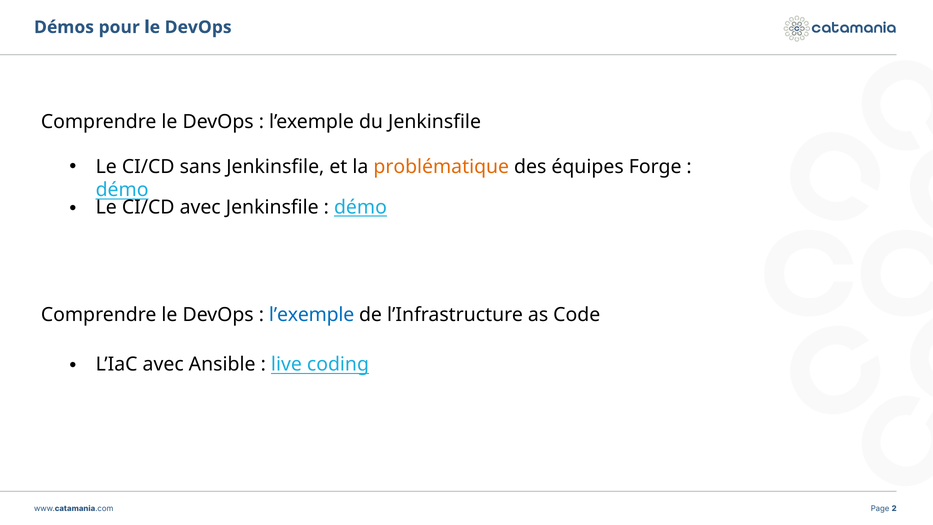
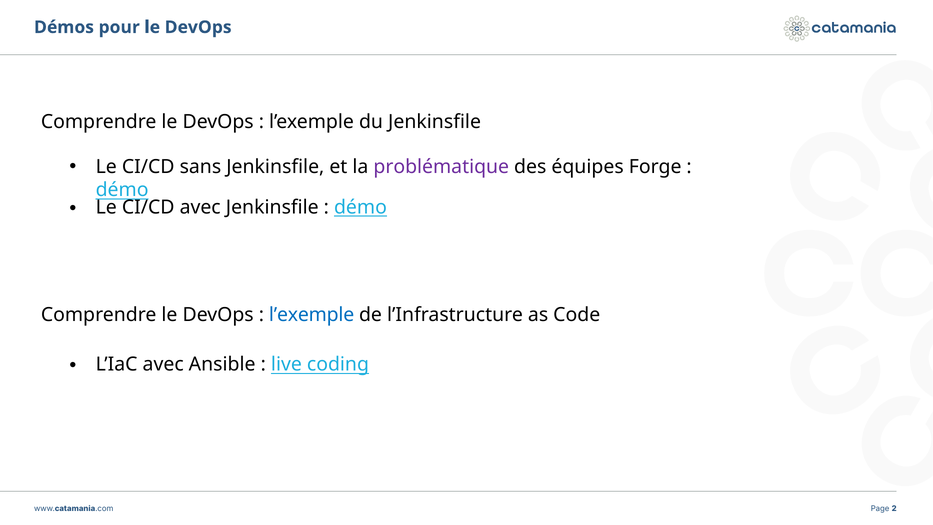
problématique colour: orange -> purple
